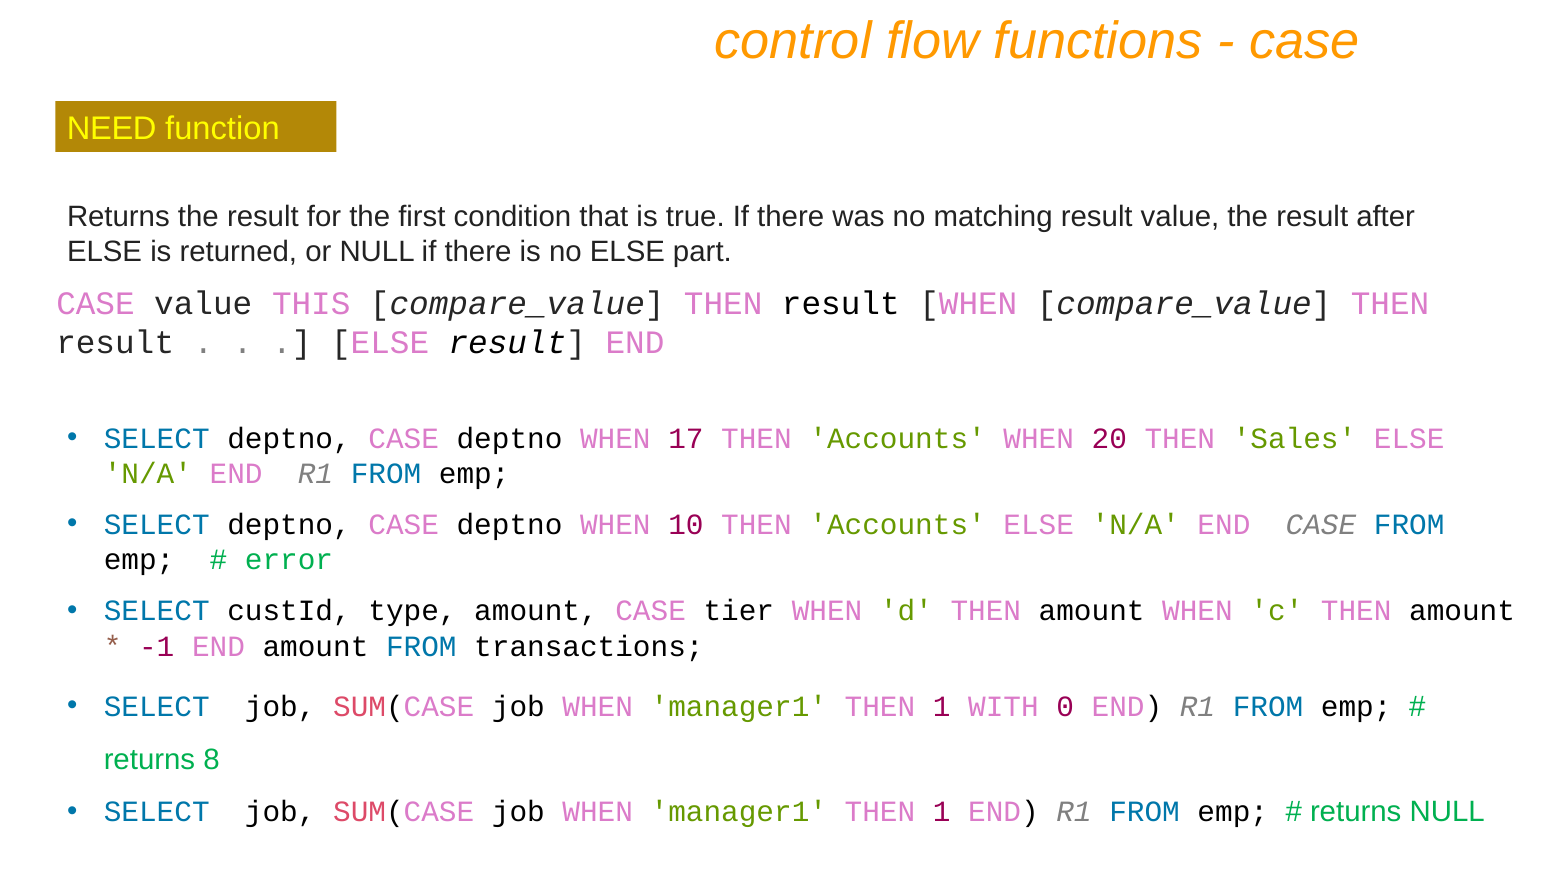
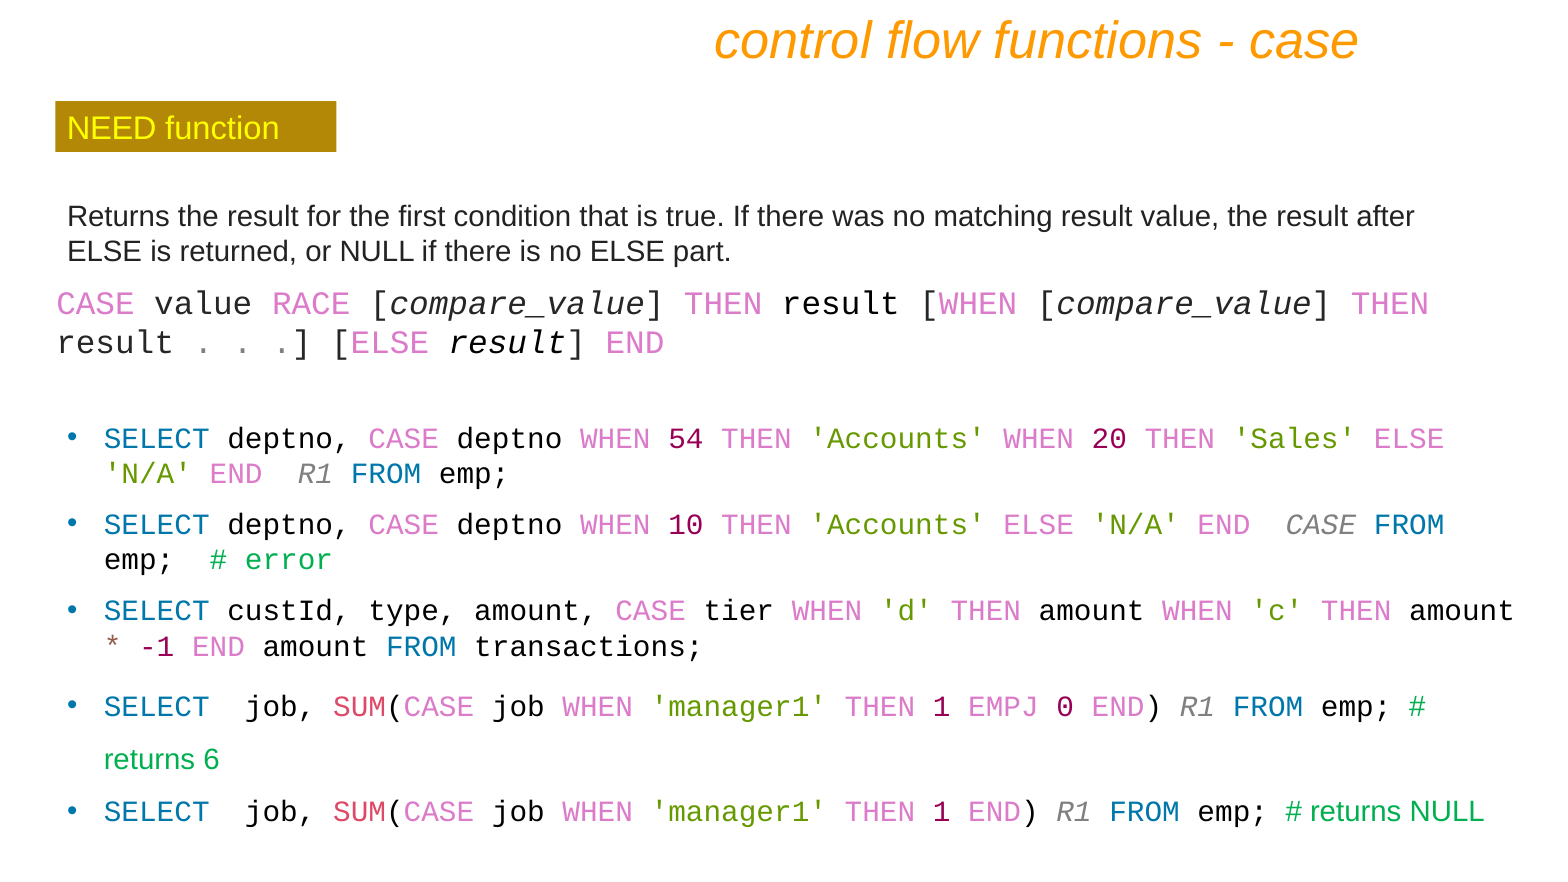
THIS: THIS -> RACE
17: 17 -> 54
WITH: WITH -> EMPJ
8: 8 -> 6
